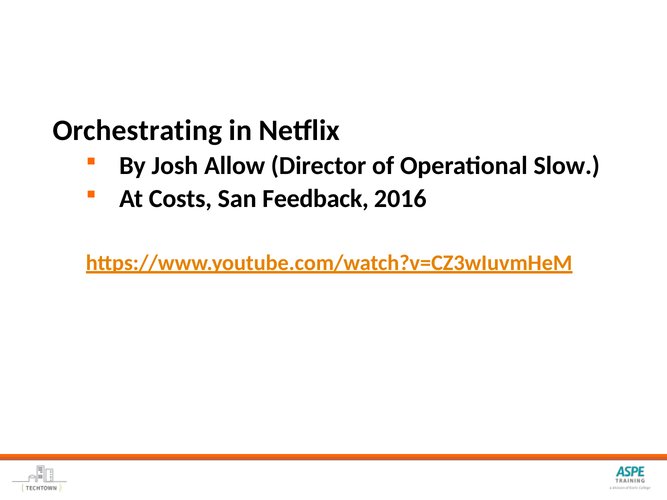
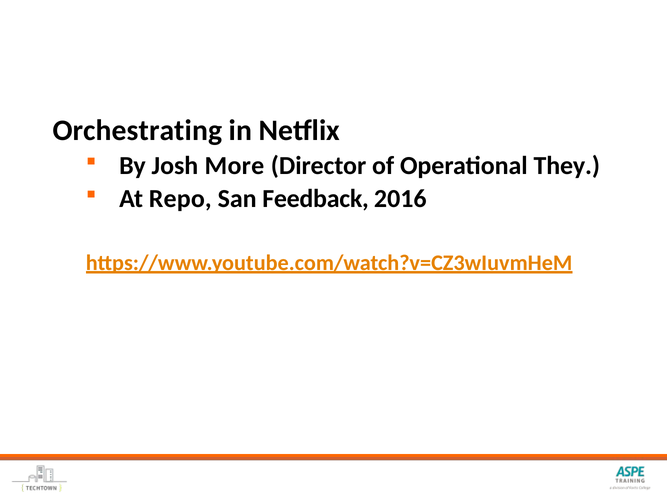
Allow: Allow -> More
Slow: Slow -> They
Costs: Costs -> Repo
